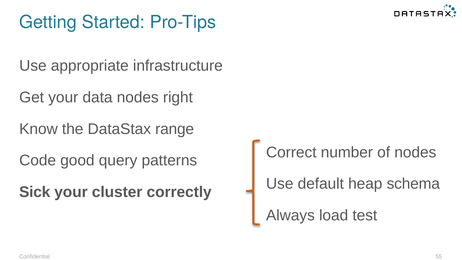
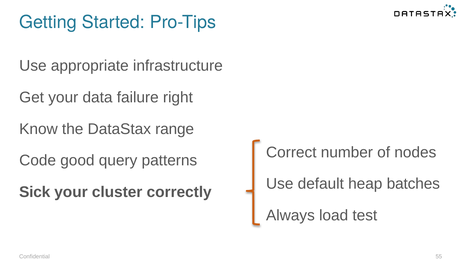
data nodes: nodes -> failure
schema: schema -> batches
